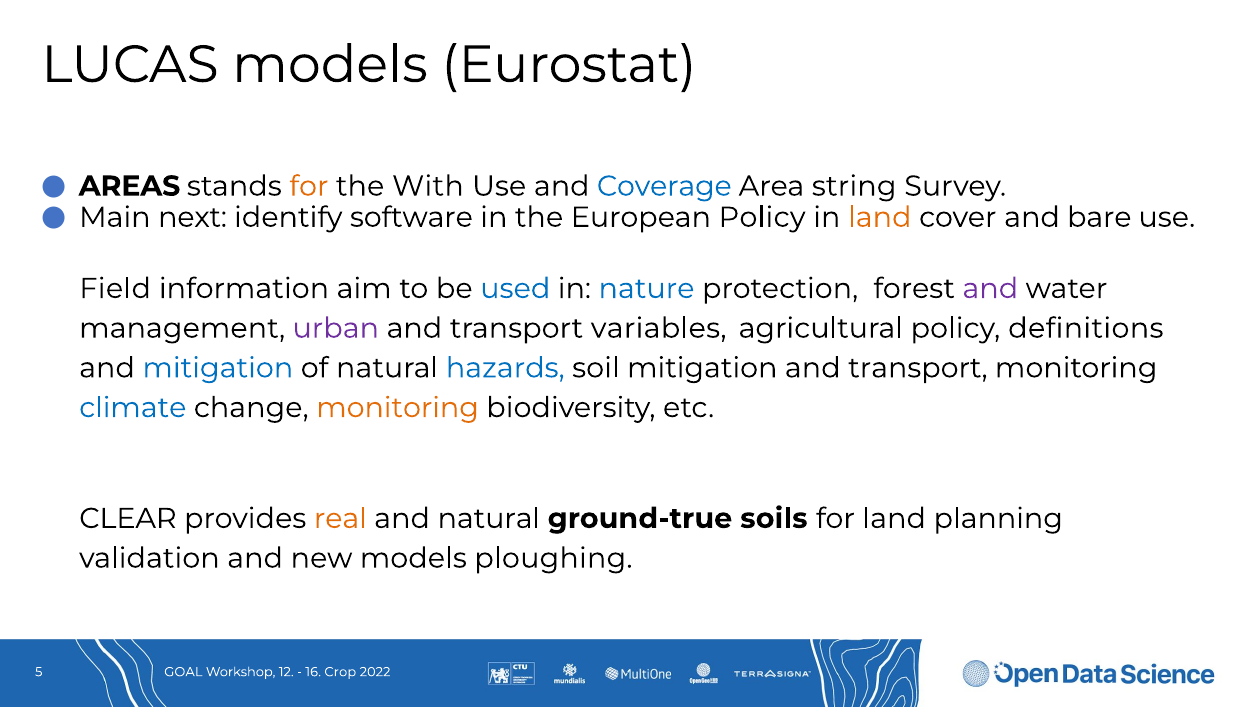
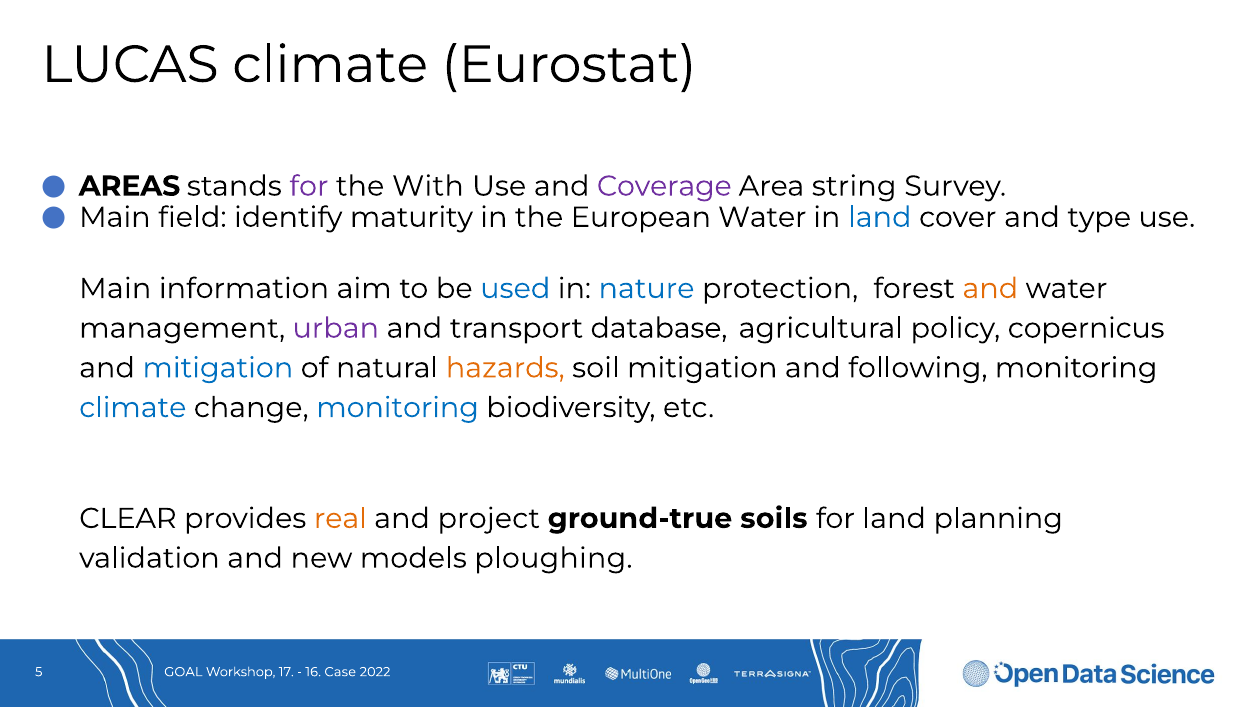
LUCAS models: models -> climate
for at (309, 186) colour: orange -> purple
Coverage colour: blue -> purple
next: next -> field
software: software -> maturity
European Policy: Policy -> Water
land at (880, 217) colour: orange -> blue
bare: bare -> type
Field at (115, 288): Field -> Main
and at (990, 288) colour: purple -> orange
variables: variables -> database
definitions: definitions -> copernicus
hazards colour: blue -> orange
transport at (918, 368): transport -> following
monitoring at (398, 407) colour: orange -> blue
and natural: natural -> project
12: 12 -> 17
Crop: Crop -> Case
